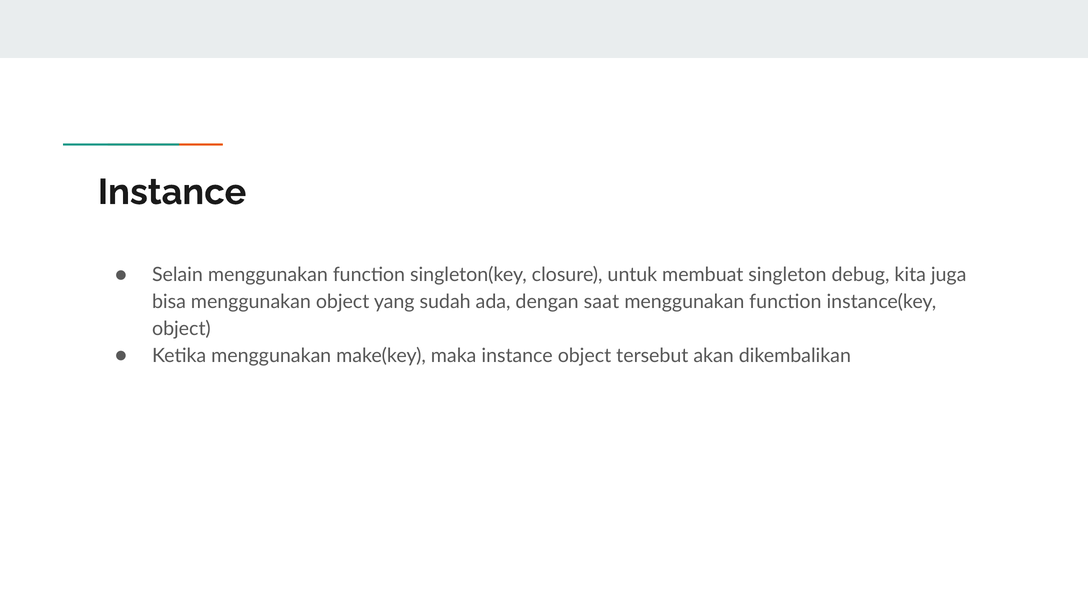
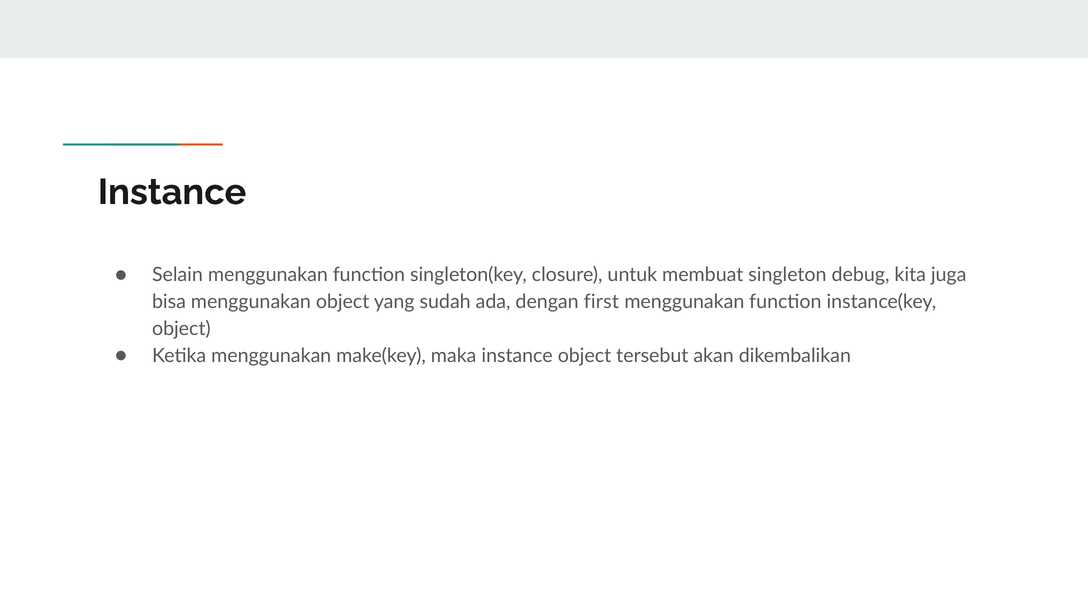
saat: saat -> first
